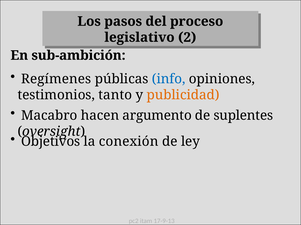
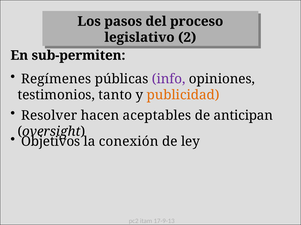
sub-ambición: sub-ambición -> sub-permiten
info colour: blue -> purple
Macabro: Macabro -> Resolver
argumento: argumento -> aceptables
suplentes: suplentes -> anticipan
